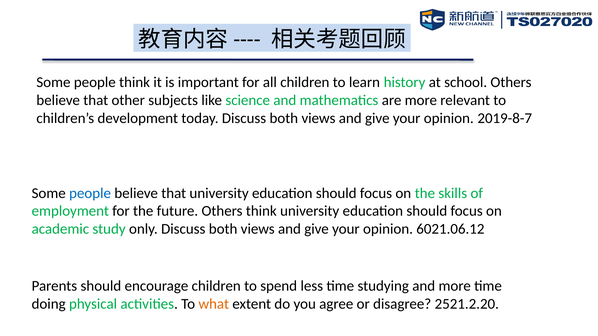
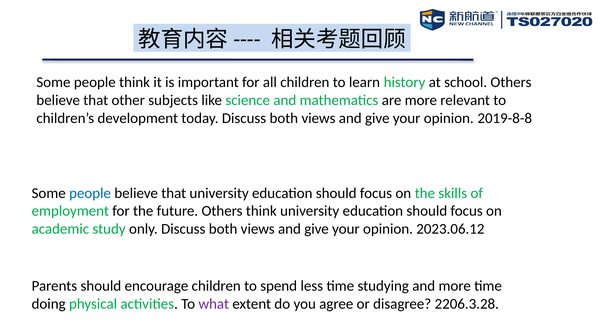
2019-8-7: 2019-8-7 -> 2019-8-8
6021.06.12: 6021.06.12 -> 2023.06.12
what colour: orange -> purple
2521.2.20: 2521.2.20 -> 2206.3.28
